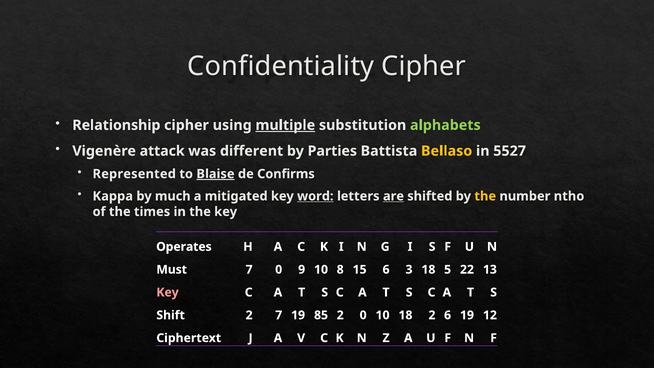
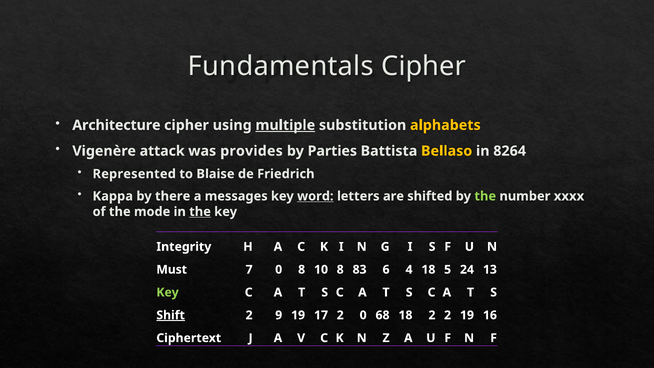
Confidentiality: Confidentiality -> Fundamentals
Relationship: Relationship -> Architecture
alphabets colour: light green -> yellow
different: different -> provides
5527: 5527 -> 8264
Blaise underline: present -> none
Confirms: Confirms -> Friedrich
much: much -> there
mitigated: mitigated -> messages
are underline: present -> none
the at (485, 196) colour: yellow -> light green
ntho: ntho -> xxxx
times: times -> mode
the at (200, 212) underline: none -> present
Operates: Operates -> Integrity
0 9: 9 -> 8
15: 15 -> 83
3: 3 -> 4
22: 22 -> 24
Key at (168, 292) colour: pink -> light green
Shift underline: none -> present
2 7: 7 -> 9
85: 85 -> 17
0 10: 10 -> 68
2 6: 6 -> 2
12: 12 -> 16
